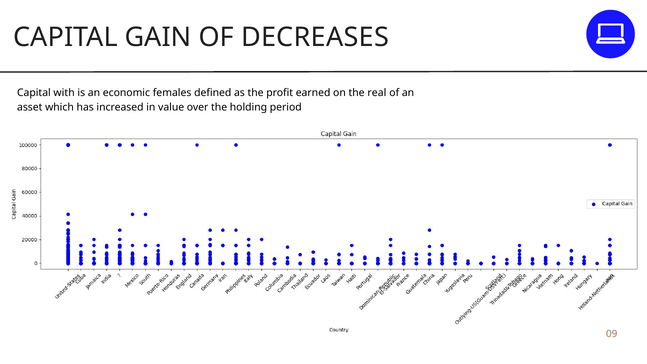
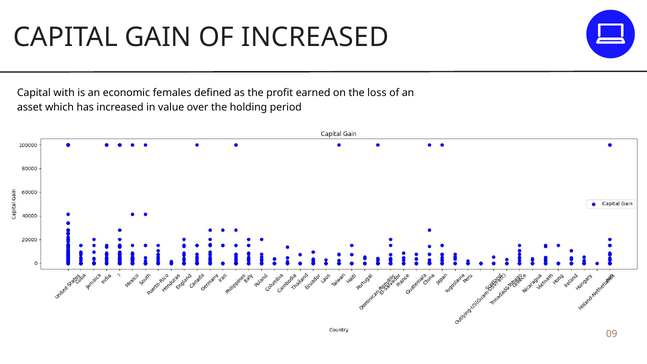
OF DECREASES: DECREASES -> INCREASED
real: real -> loss
